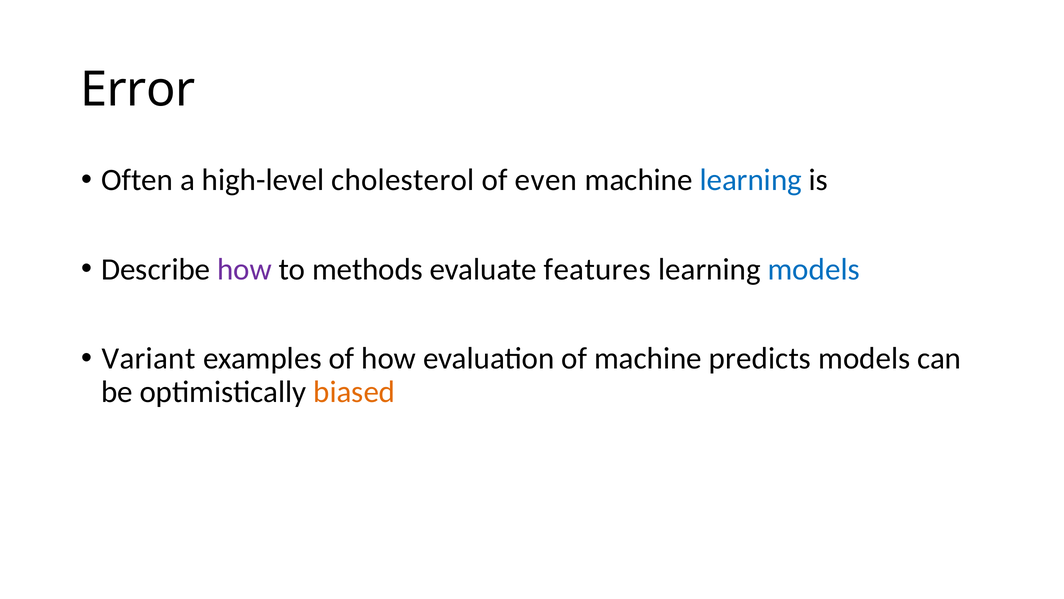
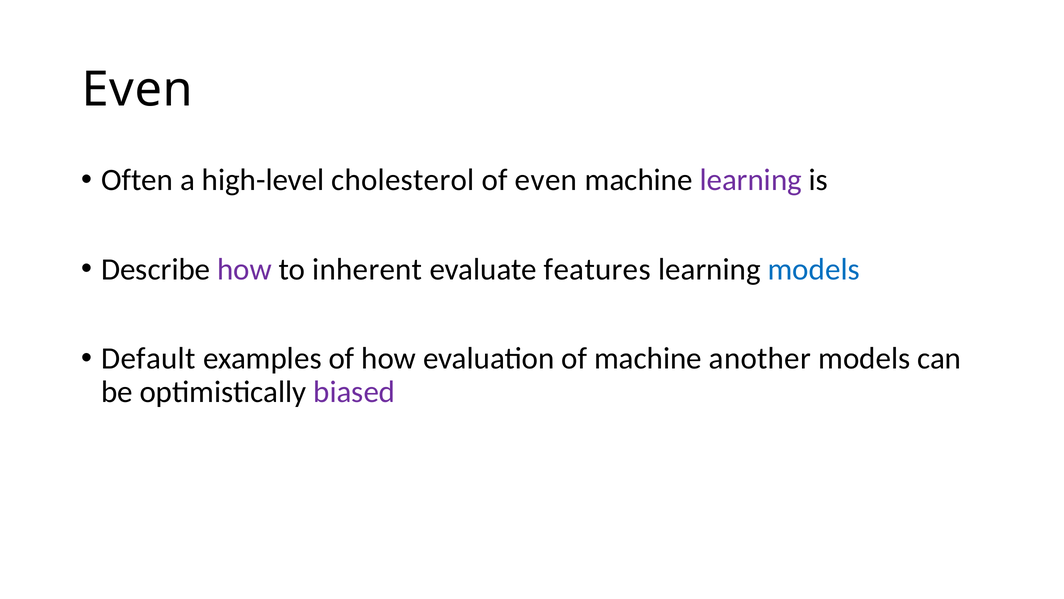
Error at (138, 89): Error -> Even
learning at (751, 180) colour: blue -> purple
methods: methods -> inherent
Variant: Variant -> Default
predicts: predicts -> another
biased colour: orange -> purple
